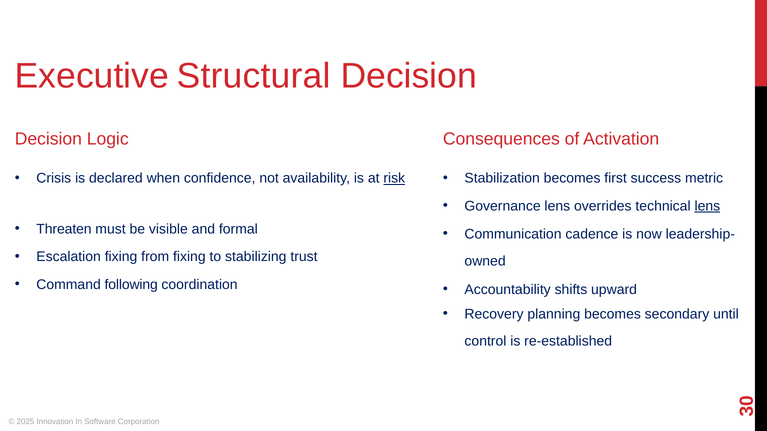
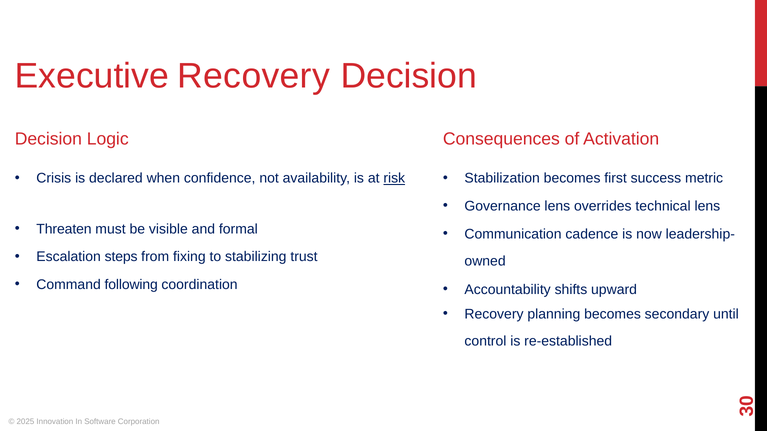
Executive Structural: Structural -> Recovery
lens at (707, 206) underline: present -> none
Escalation fixing: fixing -> steps
